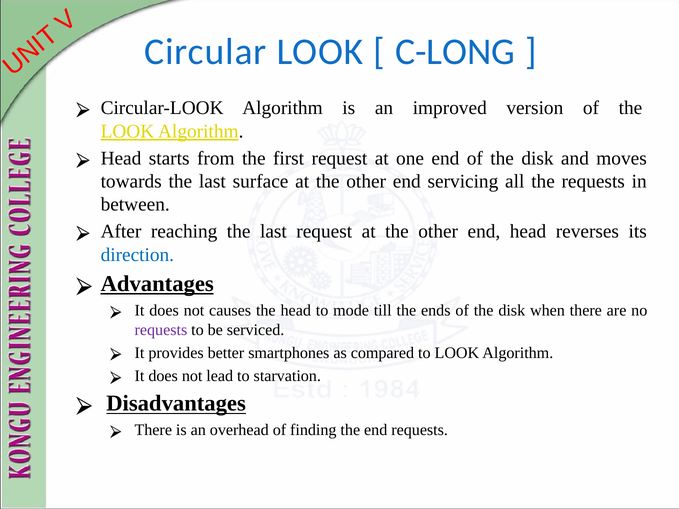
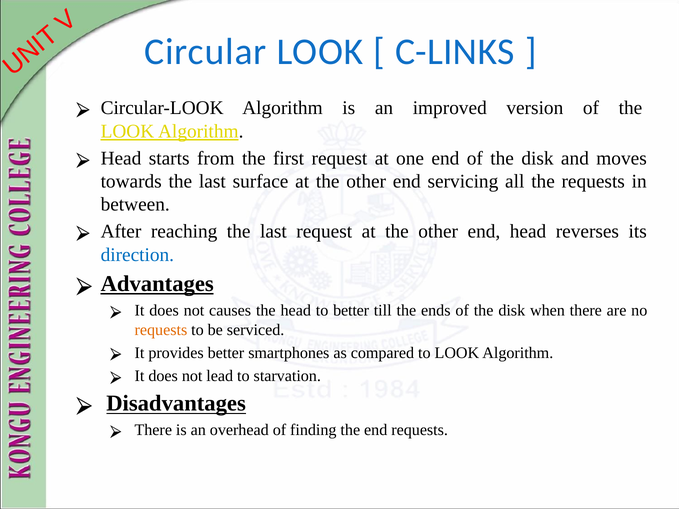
C-LONG: C-LONG -> C-LINKS
to mode: mode -> better
requests at (161, 330) colour: purple -> orange
